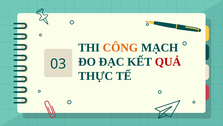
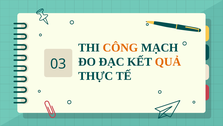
QUẢ colour: red -> orange
